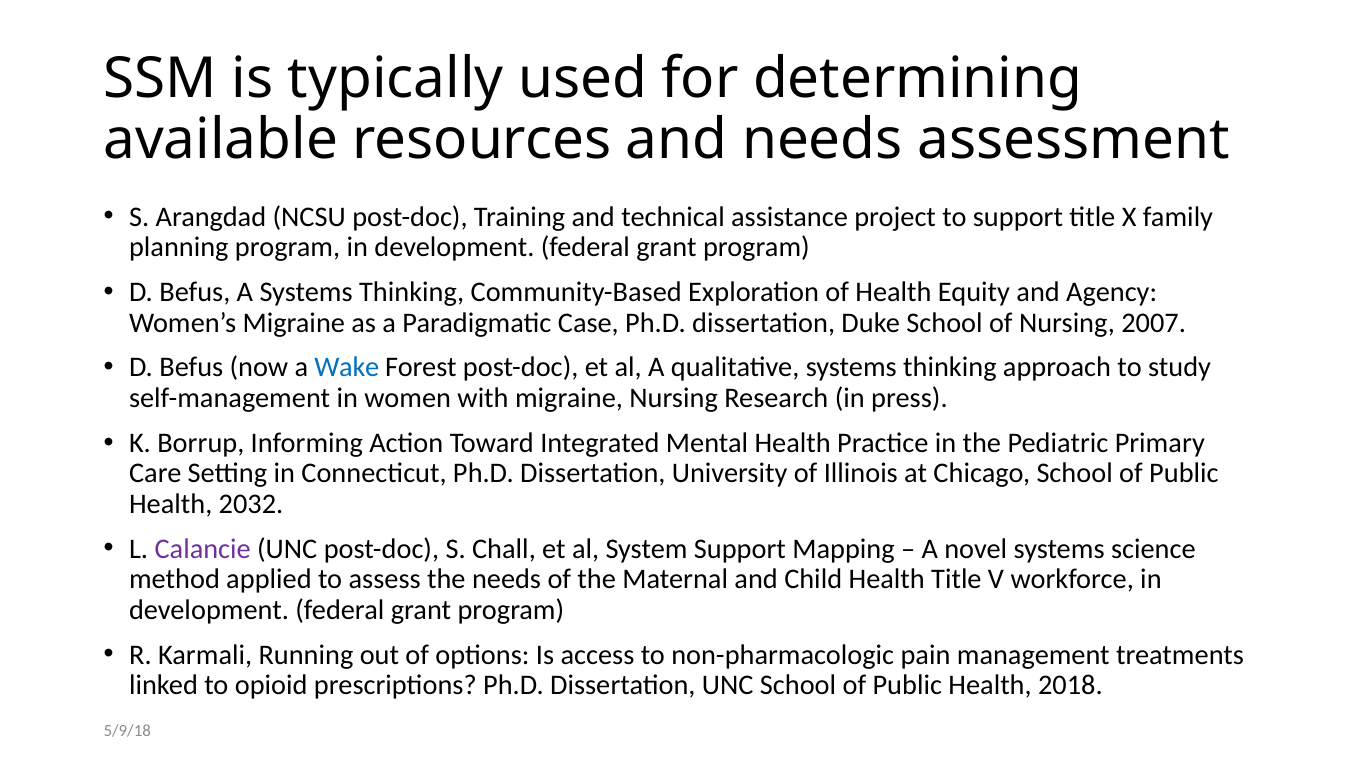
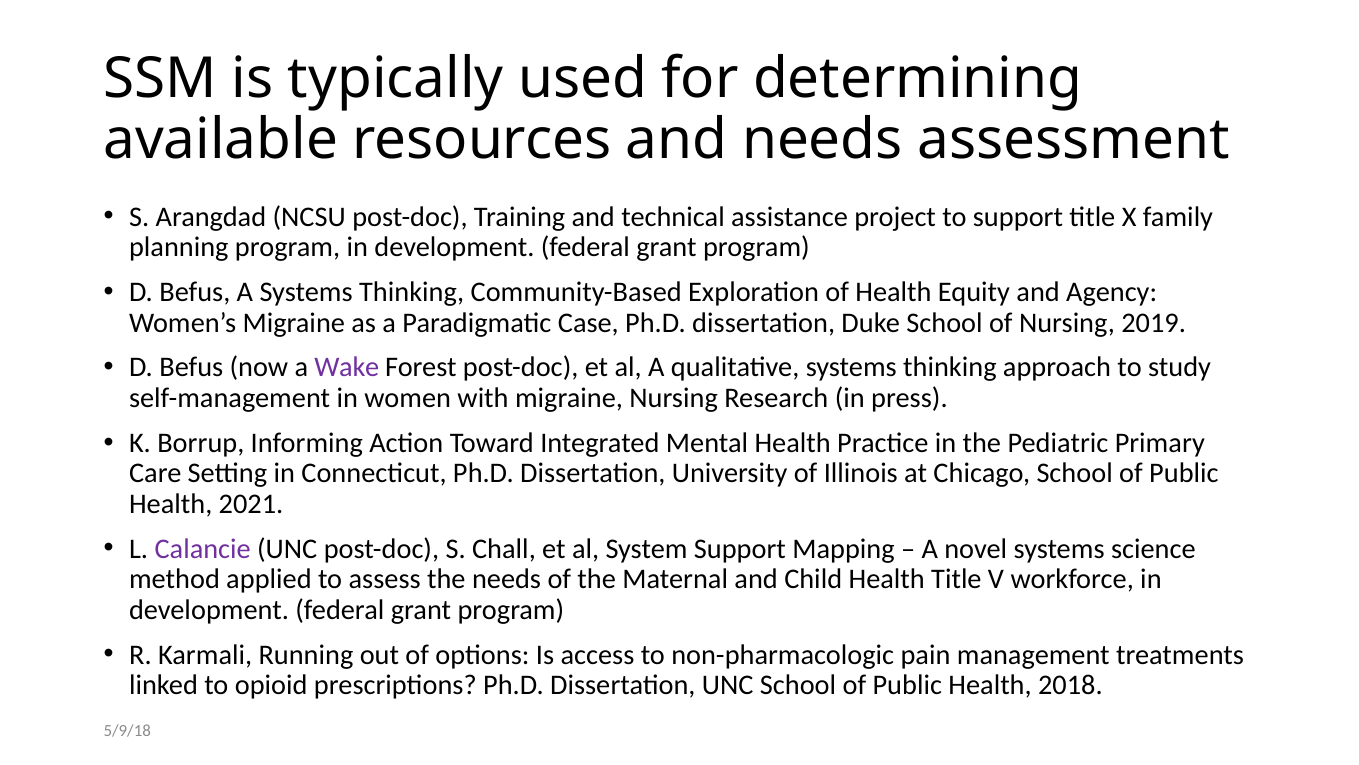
2007: 2007 -> 2019
Wake colour: blue -> purple
2032: 2032 -> 2021
